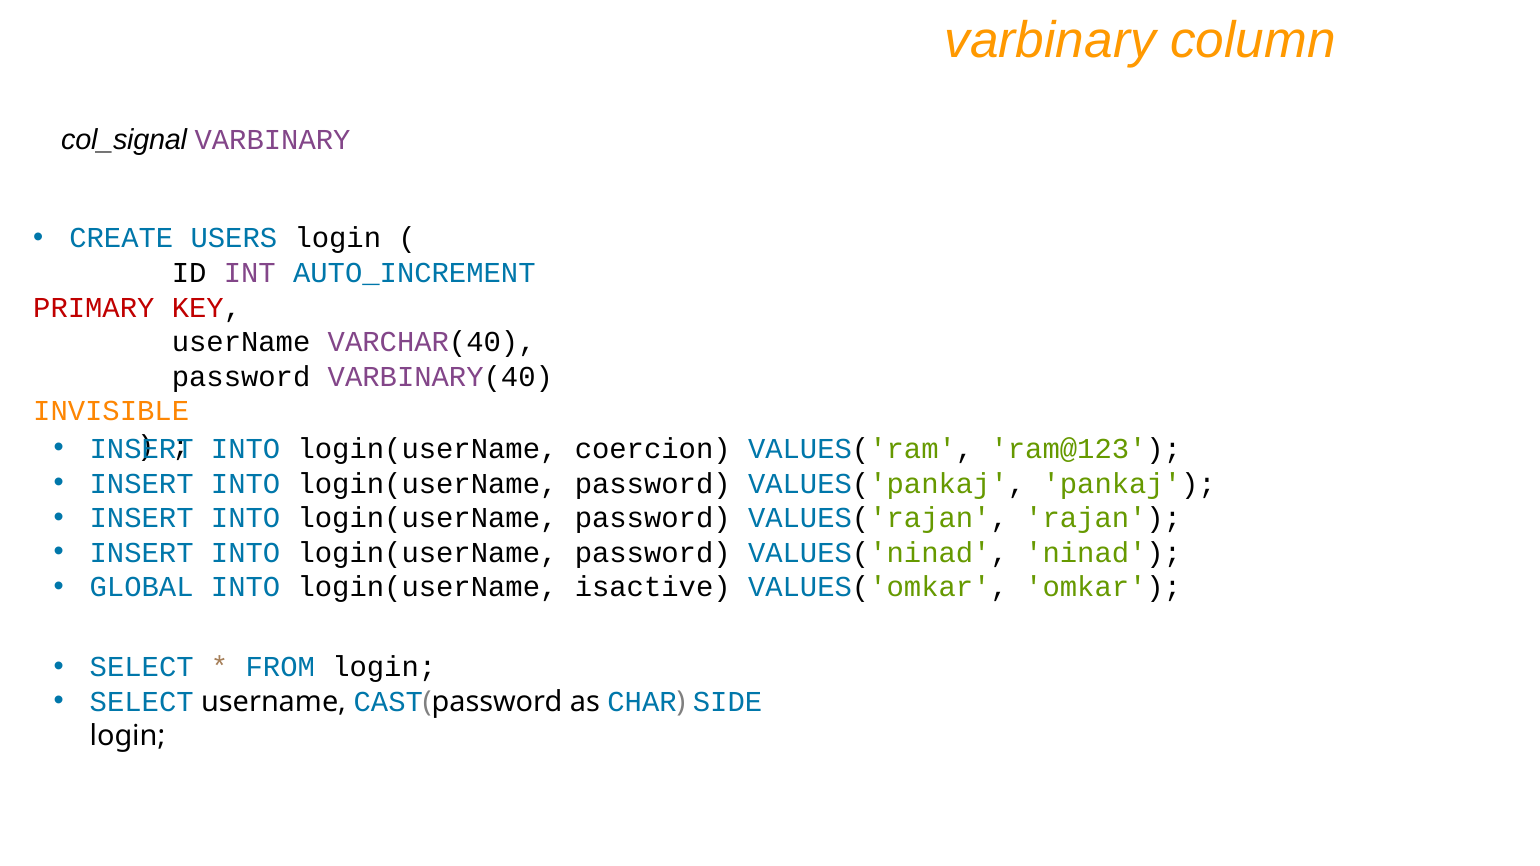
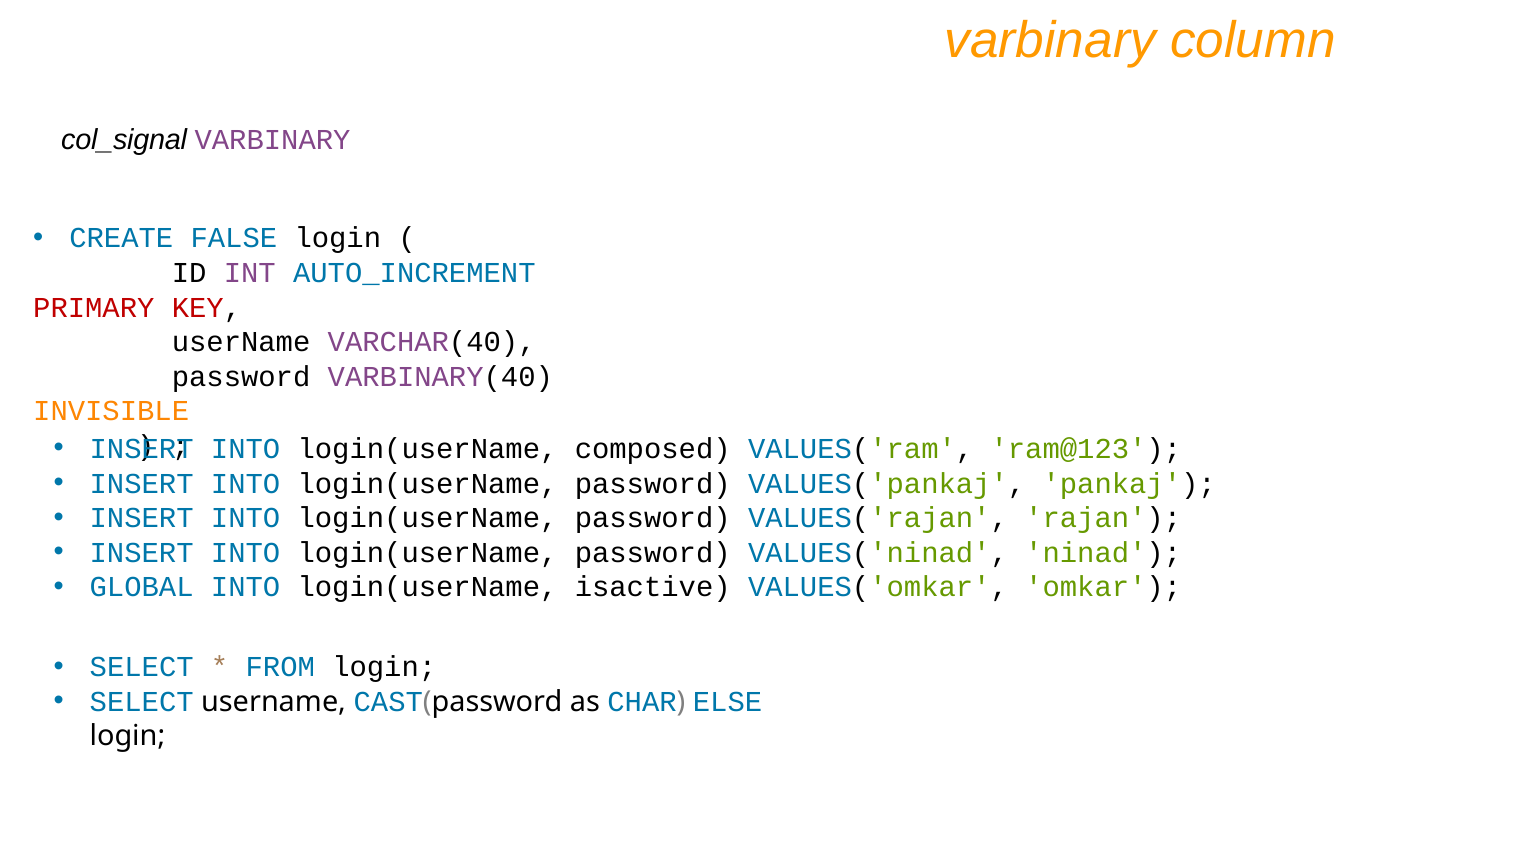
USERS: USERS -> FALSE
coercion: coercion -> composed
SIDE: SIDE -> ELSE
